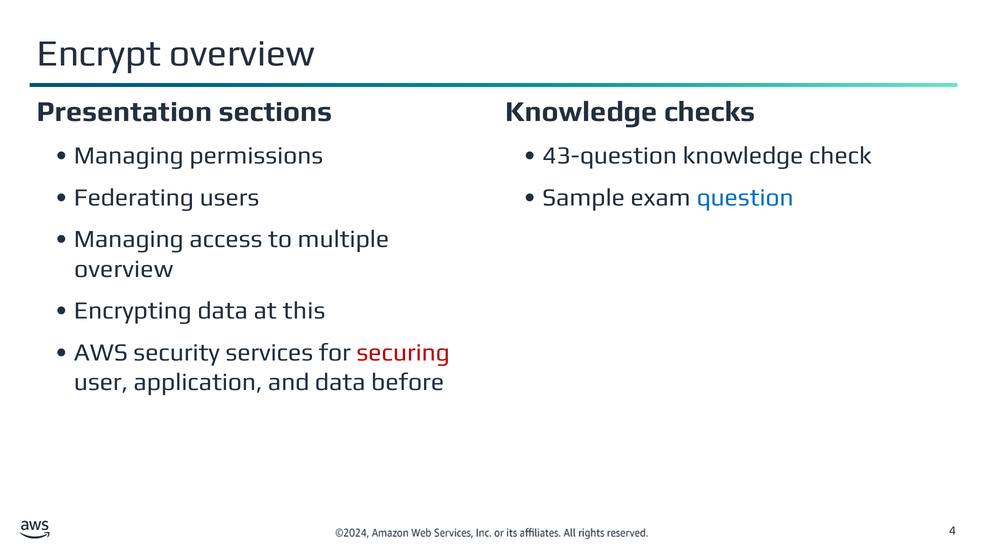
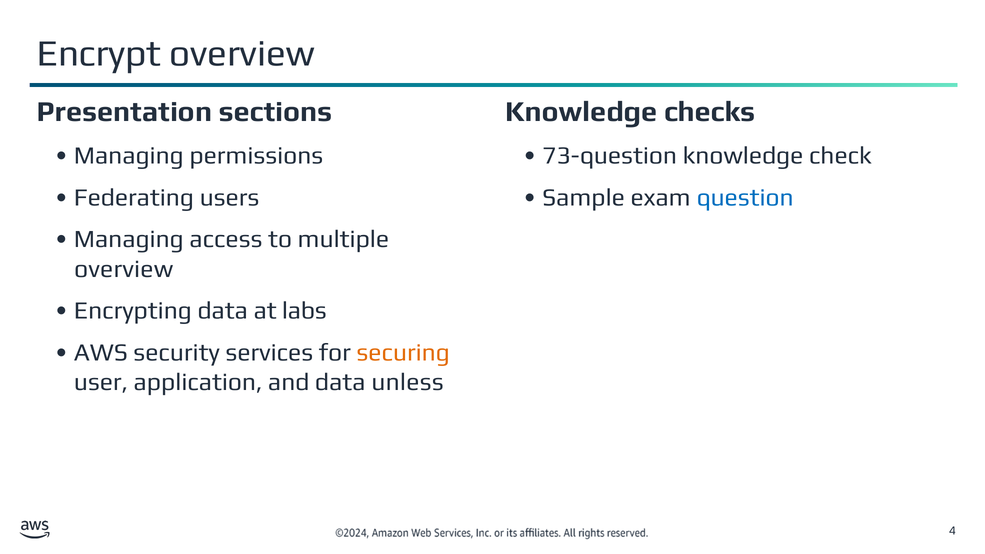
43-question: 43-question -> 73-question
this: this -> labs
securing colour: red -> orange
before: before -> unless
